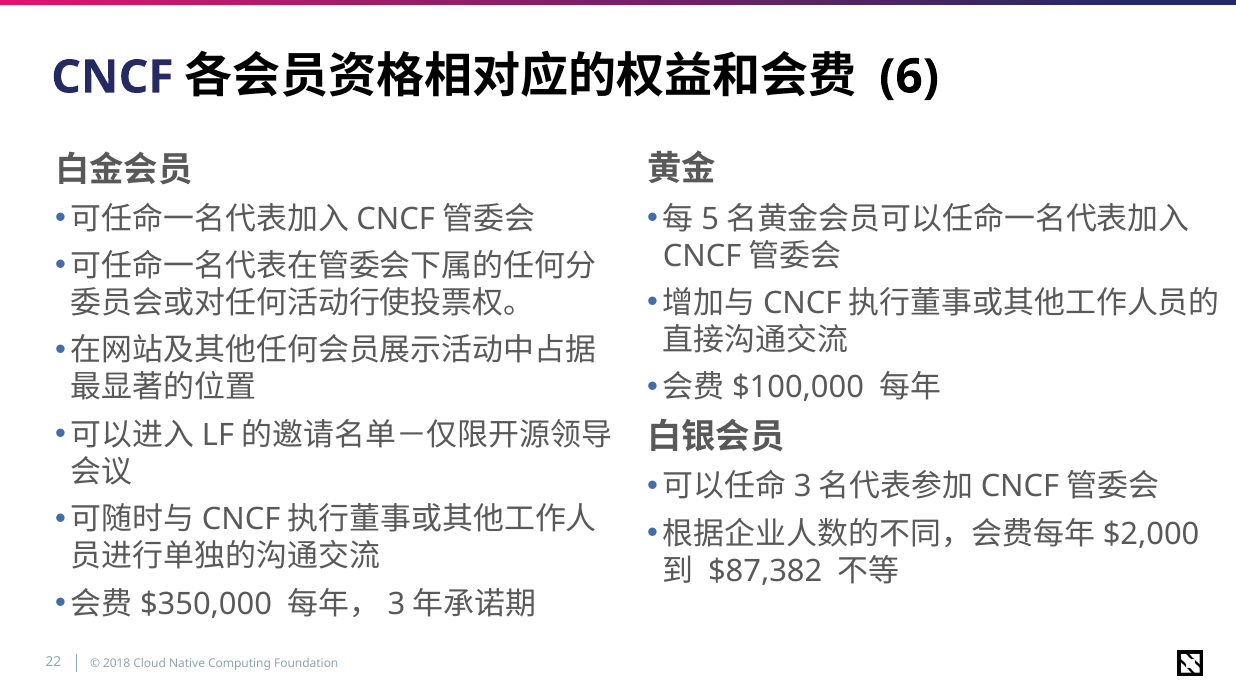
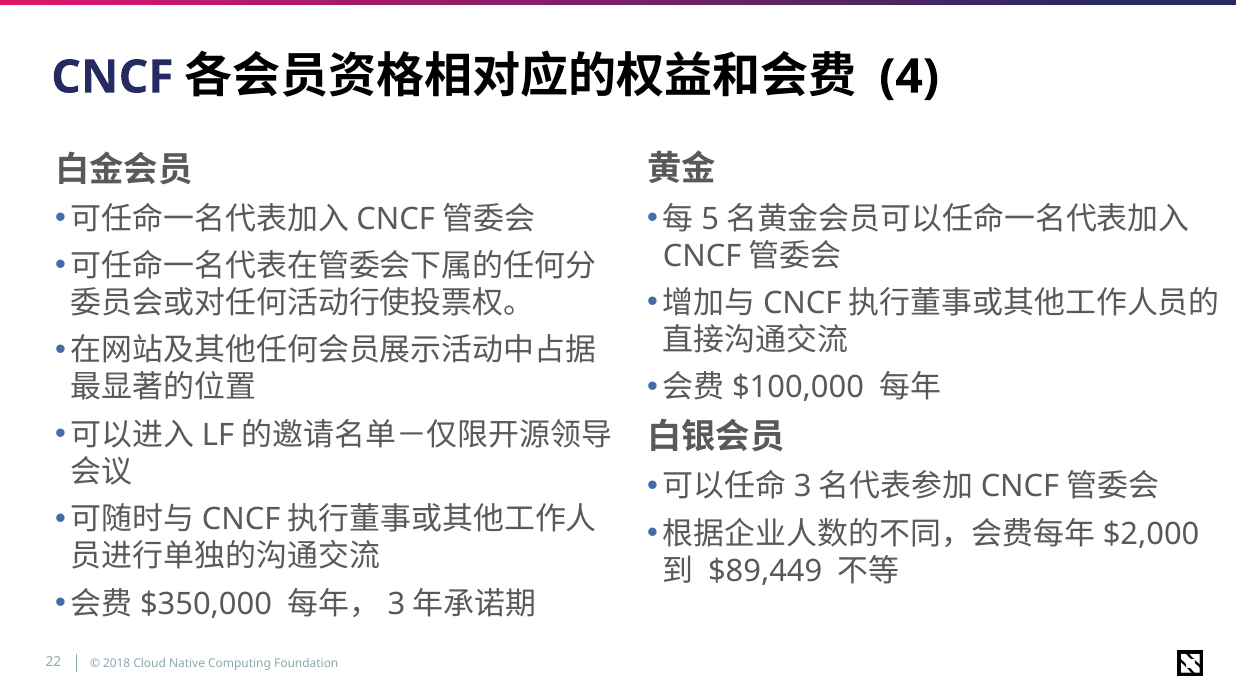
6: 6 -> 4
$87,382: $87,382 -> $89,449
